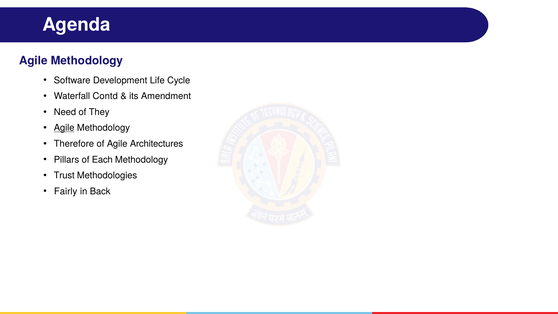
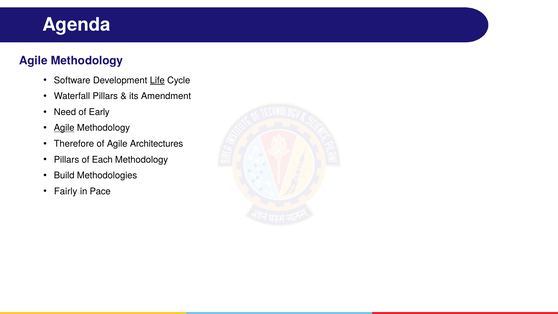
Life underline: none -> present
Waterfall Contd: Contd -> Pillars
They: They -> Early
Trust: Trust -> Build
Back: Back -> Pace
